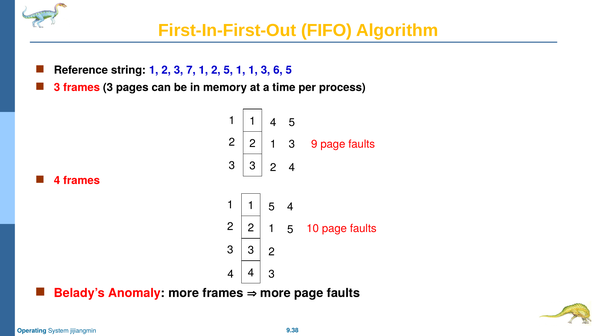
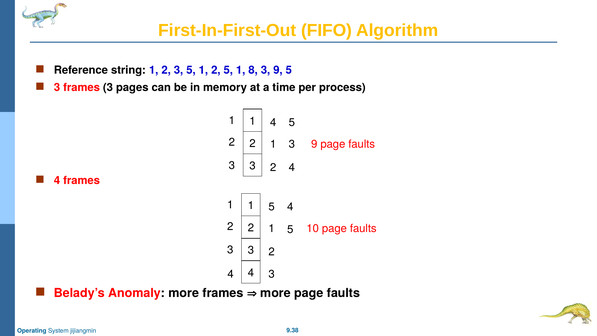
7 at (191, 70): 7 -> 5
1 1: 1 -> 8
3 6: 6 -> 9
